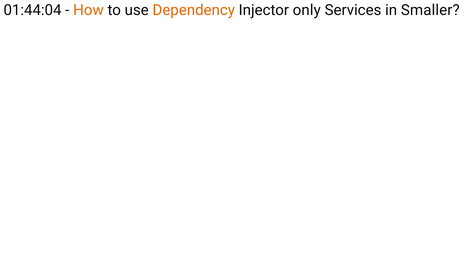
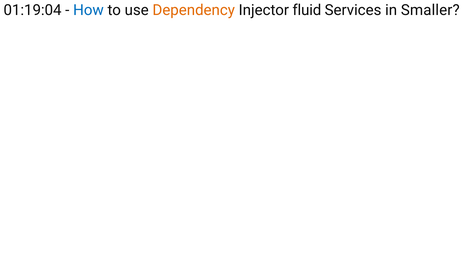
01:44:04: 01:44:04 -> 01:19:04
How colour: orange -> blue
only: only -> fluid
